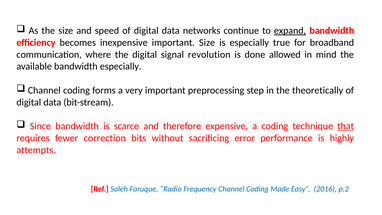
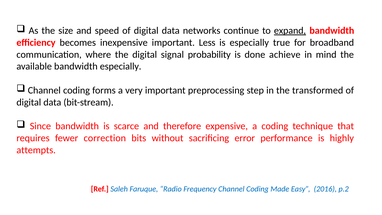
important Size: Size -> Less
revolution: revolution -> probability
allowed: allowed -> achieve
theoretically: theoretically -> transformed
that underline: present -> none
